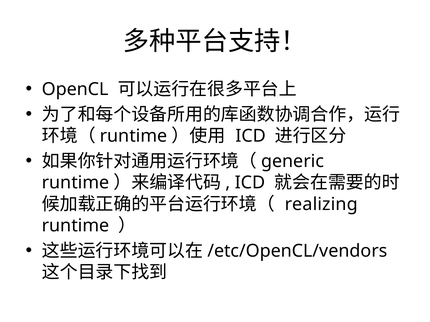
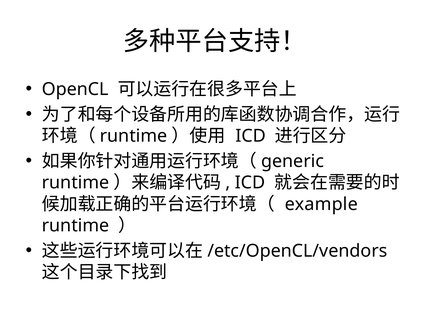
realizing: realizing -> example
